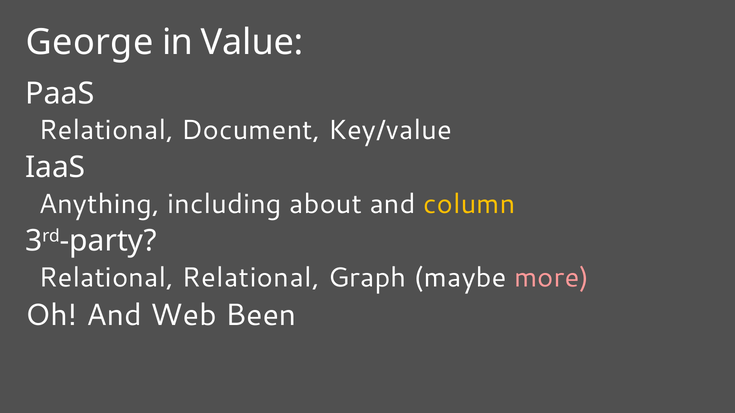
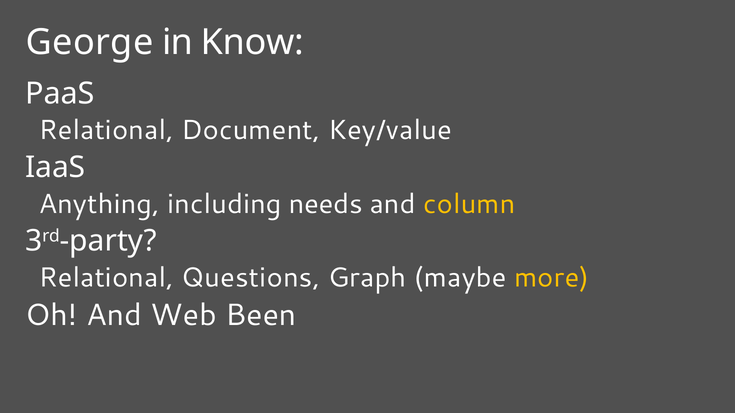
Value: Value -> Know
about: about -> needs
Relational Relational: Relational -> Questions
more colour: pink -> yellow
